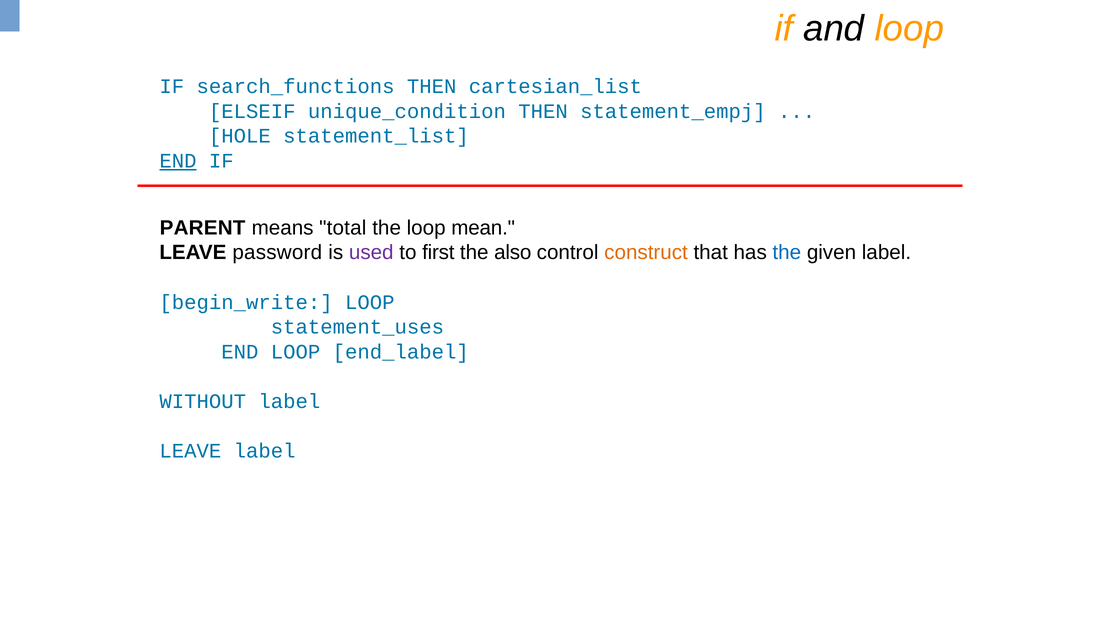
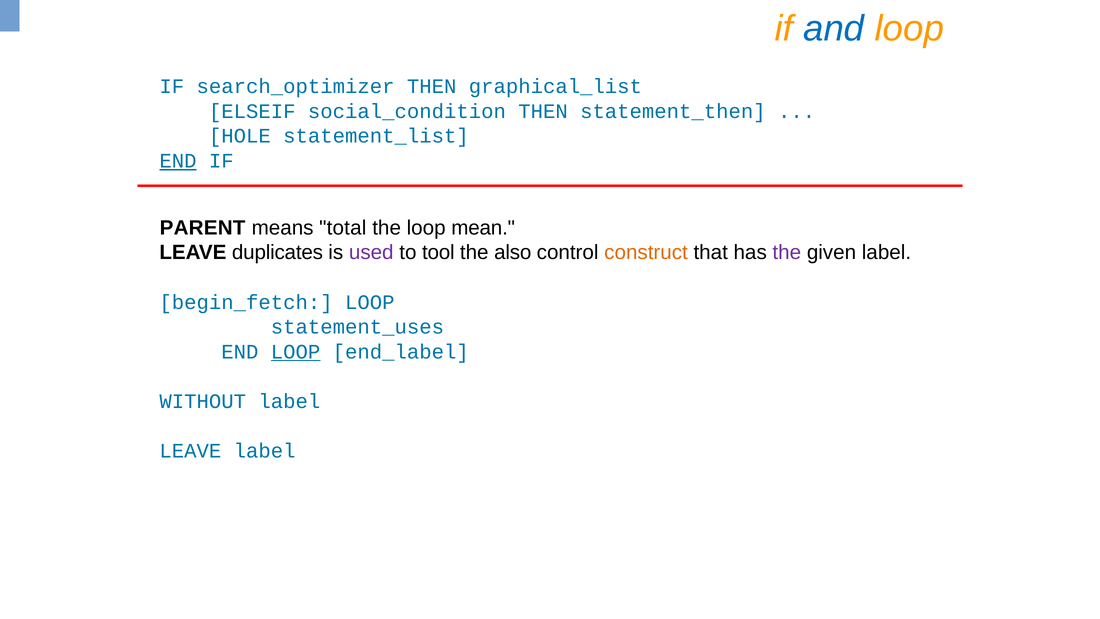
and colour: black -> blue
search_functions: search_functions -> search_optimizer
cartesian_list: cartesian_list -> graphical_list
unique_condition: unique_condition -> social_condition
statement_empj: statement_empj -> statement_then
password: password -> duplicates
first: first -> tool
the at (787, 252) colour: blue -> purple
begin_write: begin_write -> begin_fetch
LOOP at (296, 352) underline: none -> present
